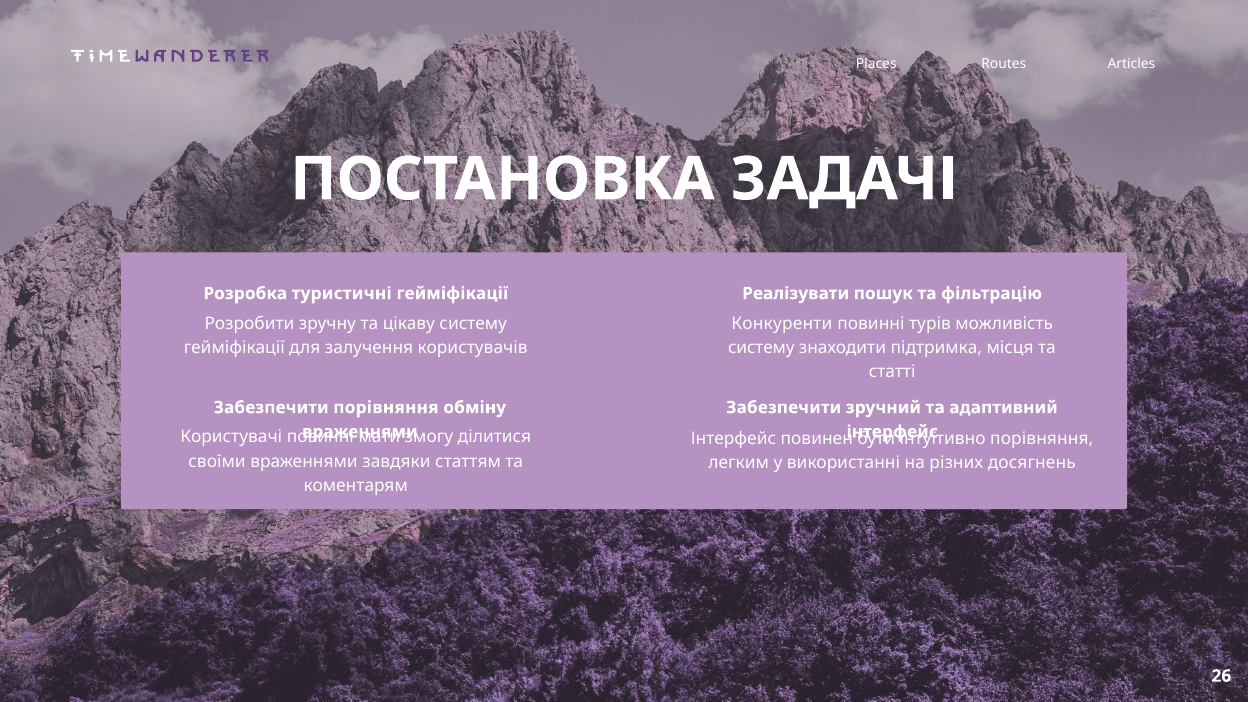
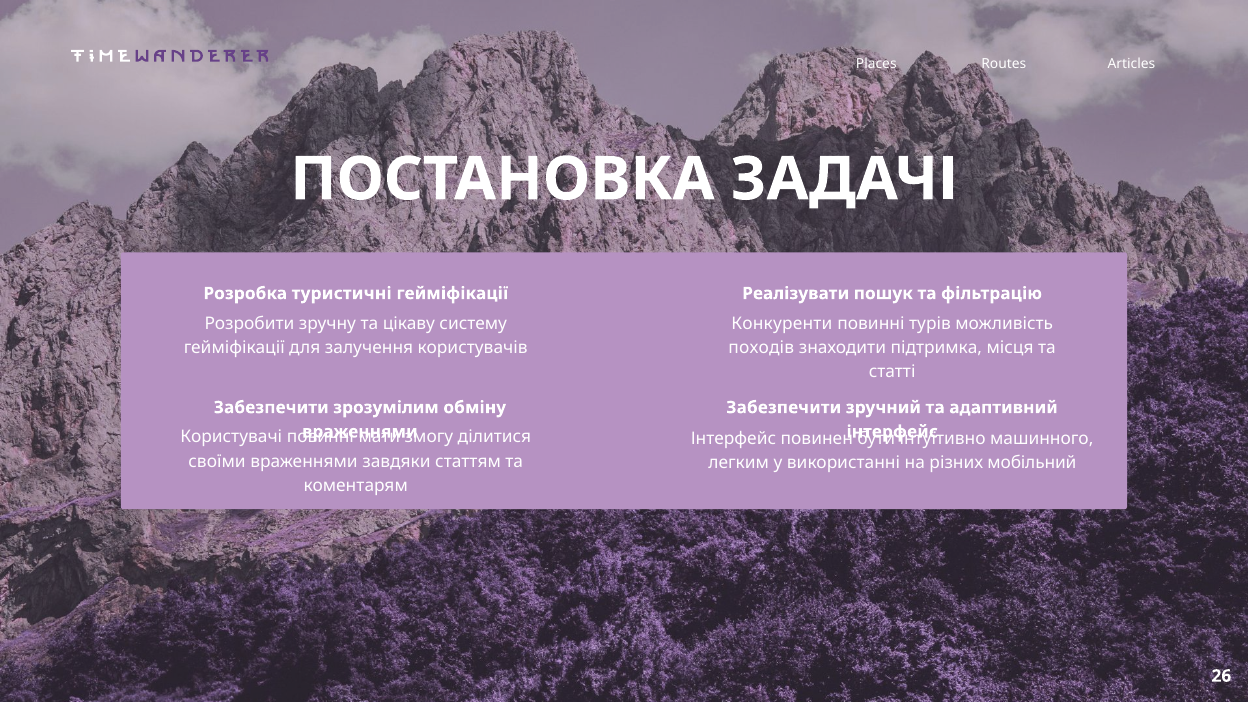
систему at (761, 348): систему -> походів
Забезпечити порівняння: порівняння -> зрозумілим
інтуїтивно порівняння: порівняння -> машинного
досягнень: досягнень -> мобільний
